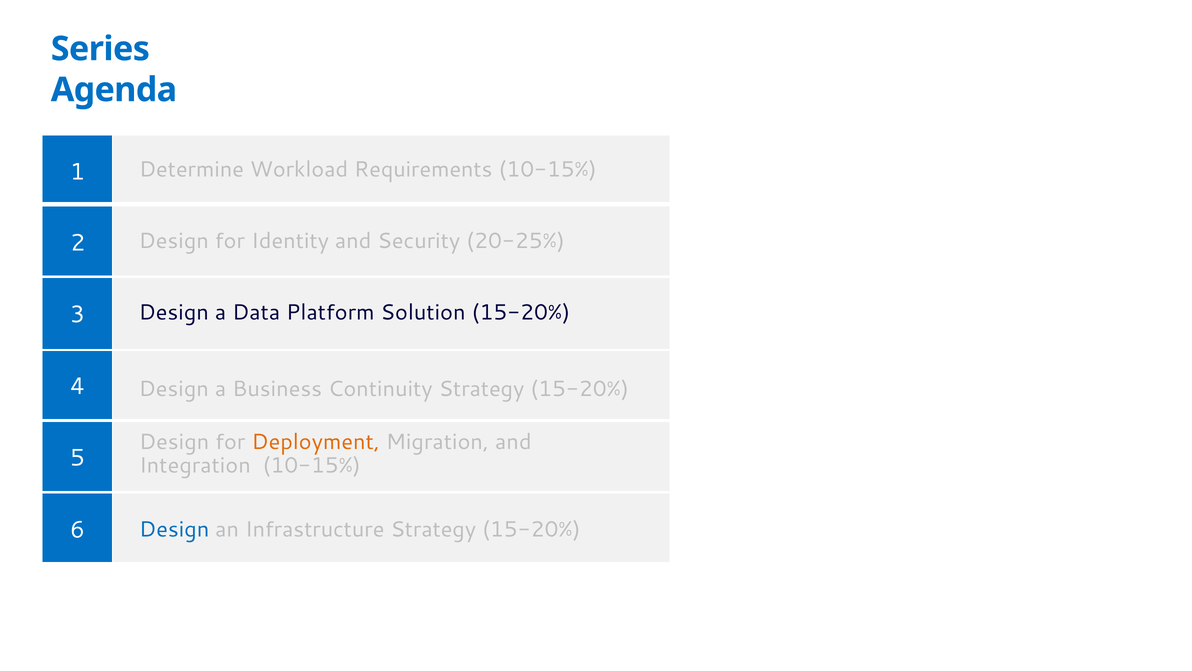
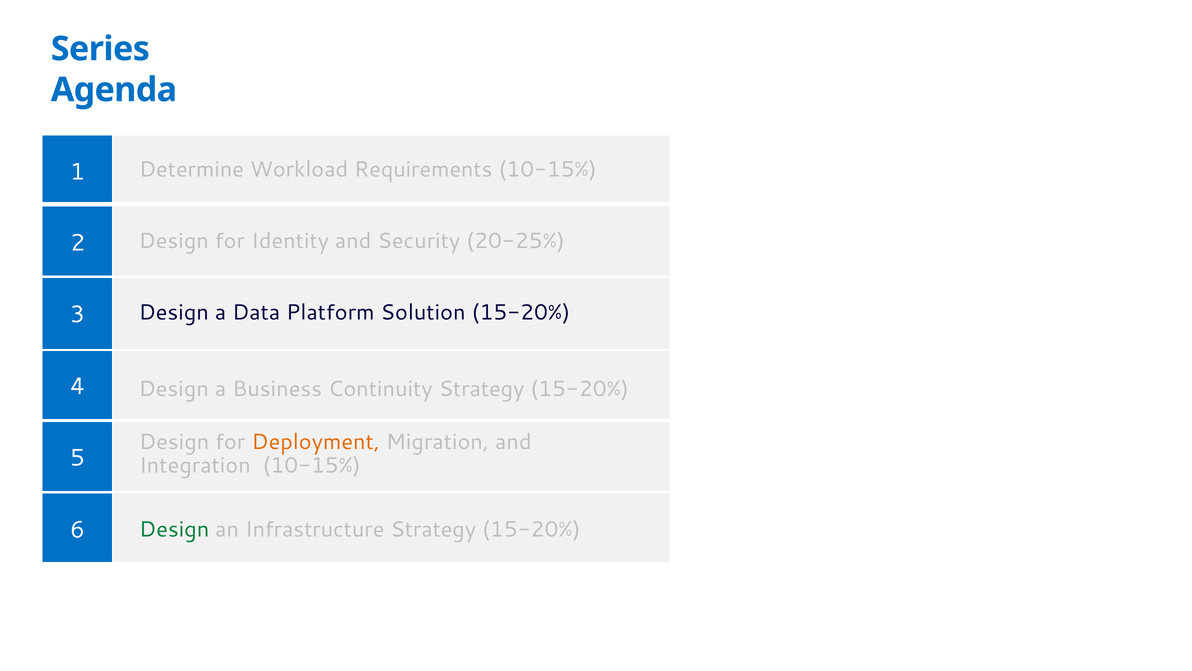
Design at (174, 529) colour: blue -> green
